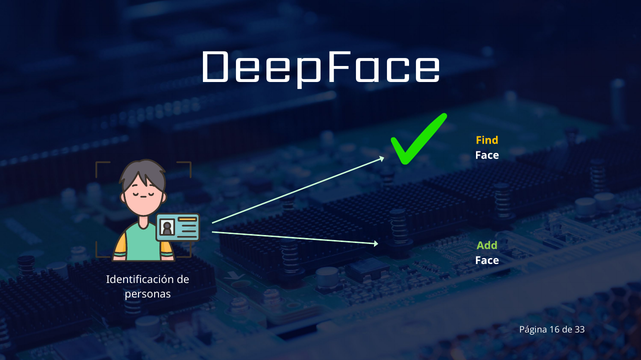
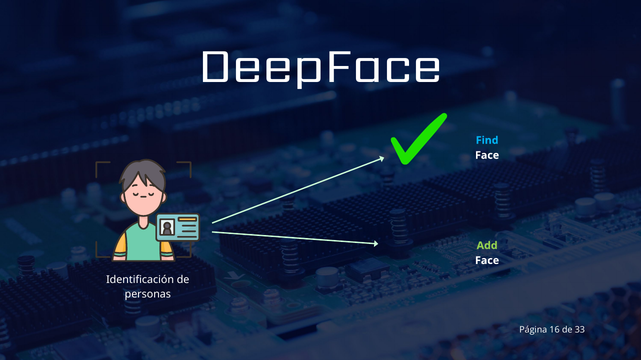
Find colour: yellow -> light blue
